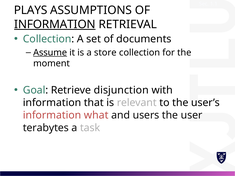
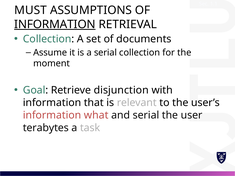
PLAYS: PLAYS -> MUST
Assume underline: present -> none
a store: store -> serial
and users: users -> serial
